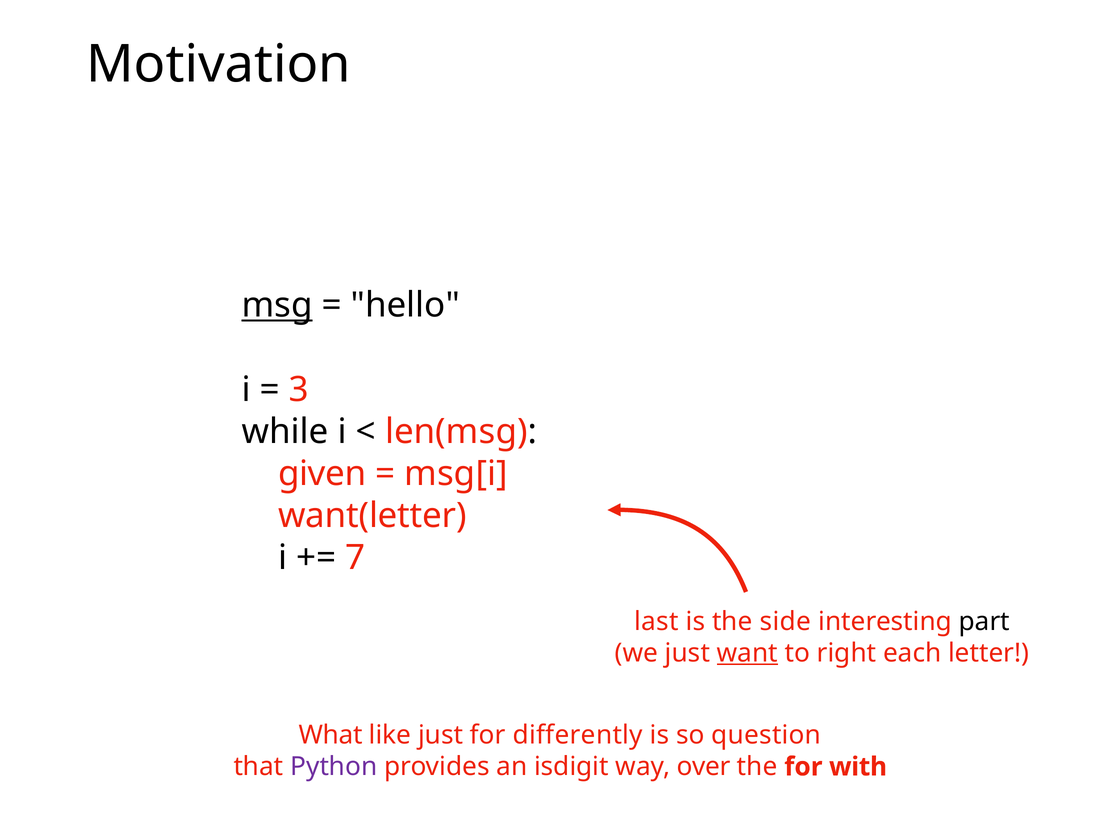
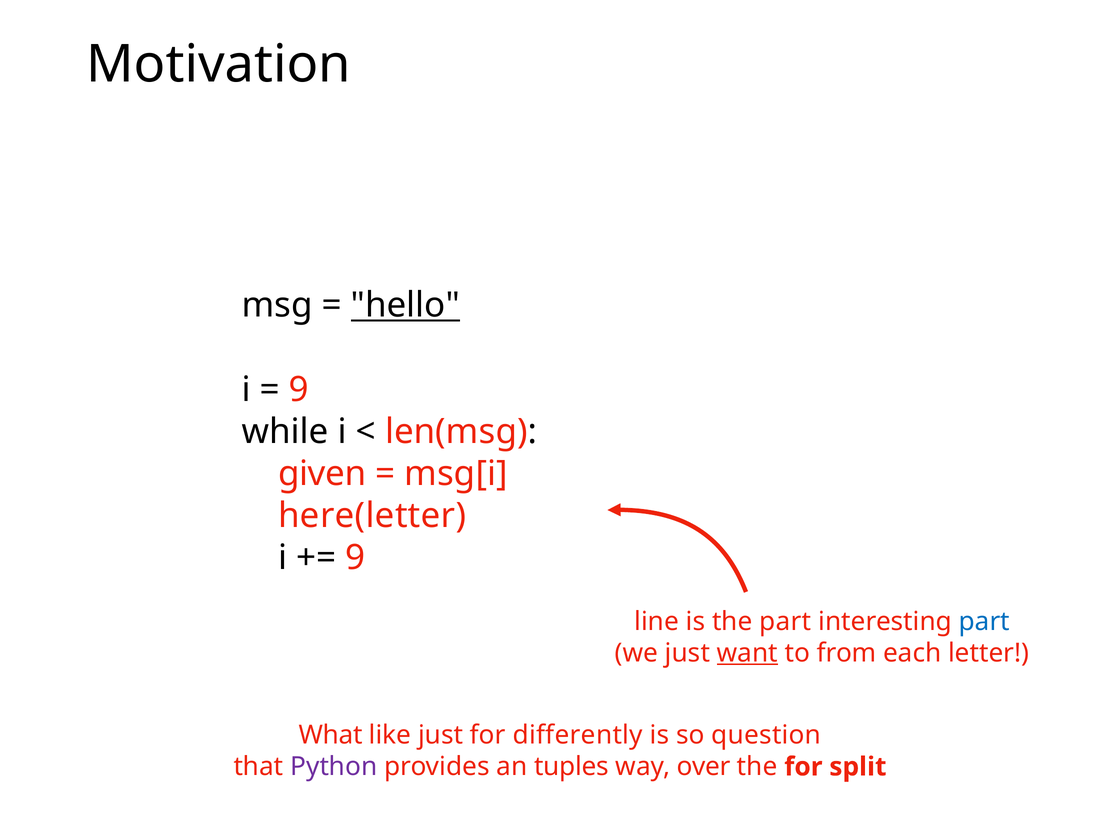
msg underline: present -> none
hello underline: none -> present
3 at (299, 389): 3 -> 9
want(letter: want(letter -> here(letter
7 at (355, 558): 7 -> 9
last: last -> line
the side: side -> part
part at (984, 622) colour: black -> blue
right: right -> from
isdigit: isdigit -> tuples
with: with -> split
